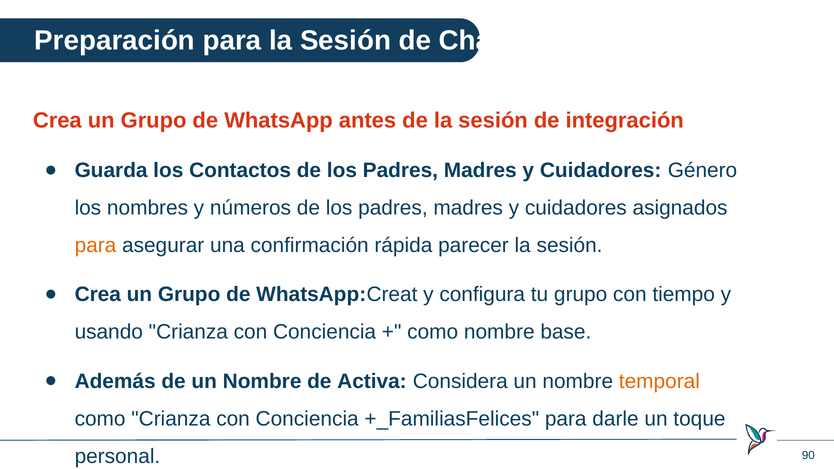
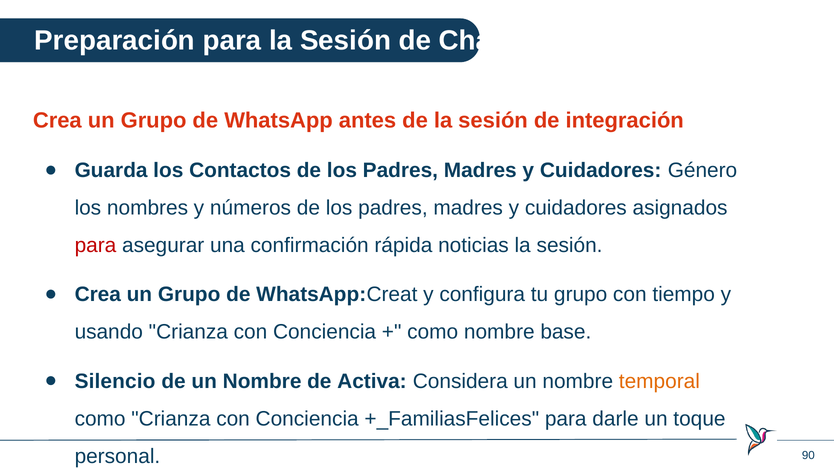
para at (95, 246) colour: orange -> red
parecer: parecer -> noticias
Además: Además -> Silencio
